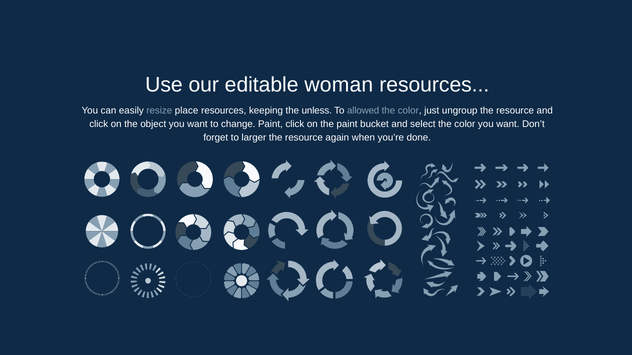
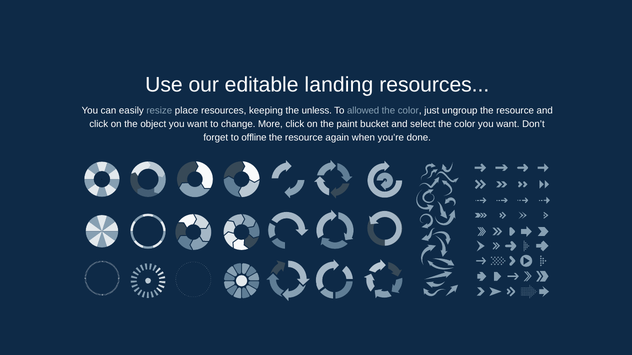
woman: woman -> landing
change Paint: Paint -> More
larger: larger -> offline
